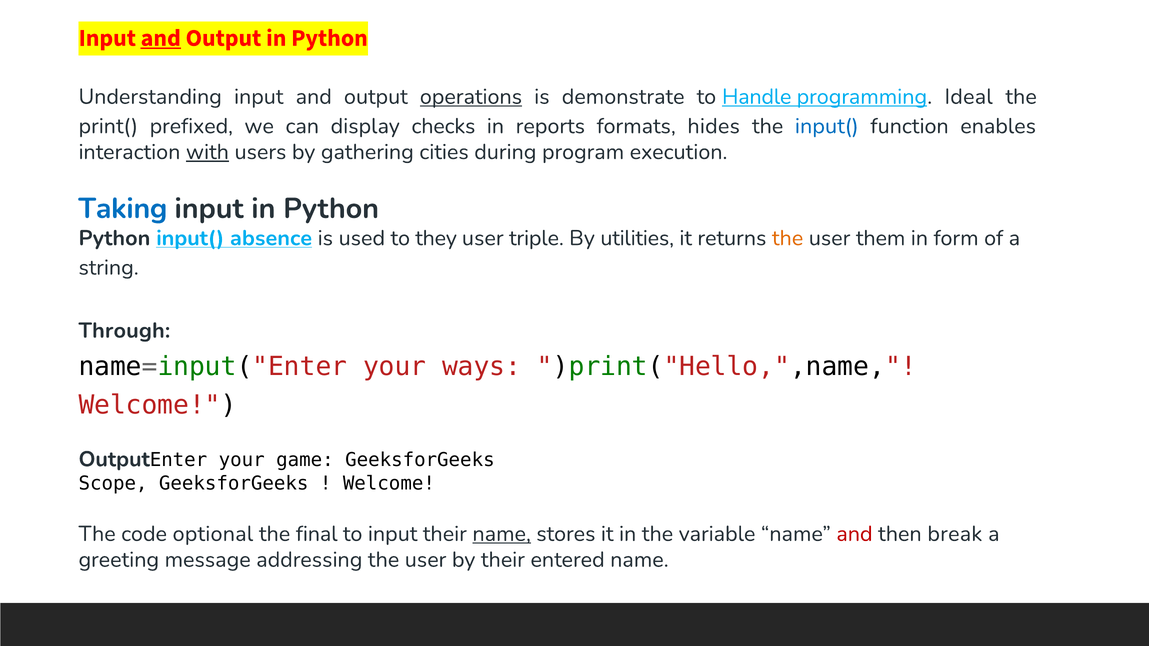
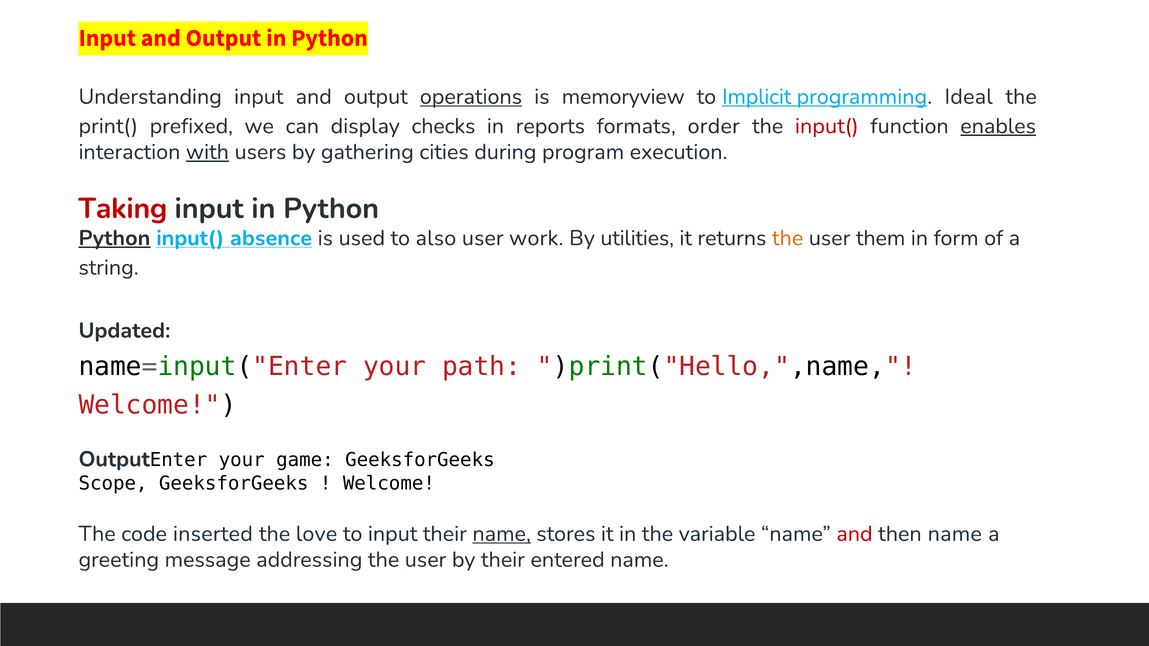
and at (161, 38) underline: present -> none
demonstrate: demonstrate -> memoryview
Handle: Handle -> Implicit
hides: hides -> order
input( at (827, 126) colour: blue -> red
enables underline: none -> present
Taking colour: blue -> red
Python at (114, 238) underline: none -> present
they: they -> also
triple: triple -> work
Through: Through -> Updated
ways: ways -> path
optional: optional -> inserted
final: final -> love
then break: break -> name
